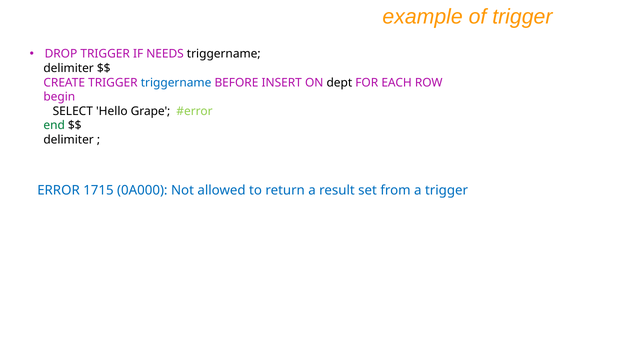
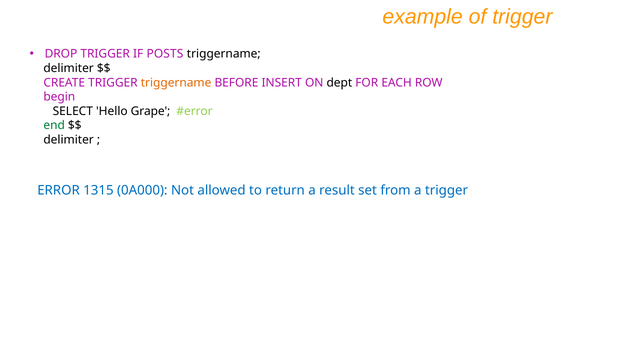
NEEDS: NEEDS -> POSTS
triggername at (176, 83) colour: blue -> orange
1715: 1715 -> 1315
